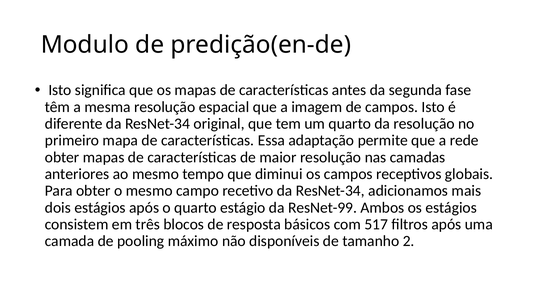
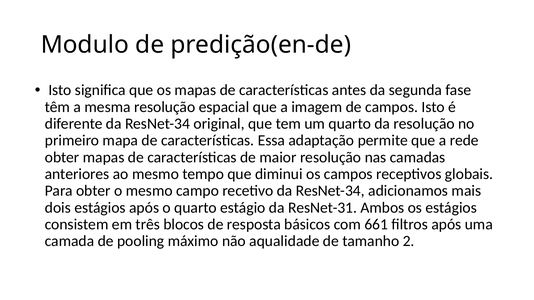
ResNet-99: ResNet-99 -> ResNet-31
517: 517 -> 661
disponíveis: disponíveis -> aqualidade
